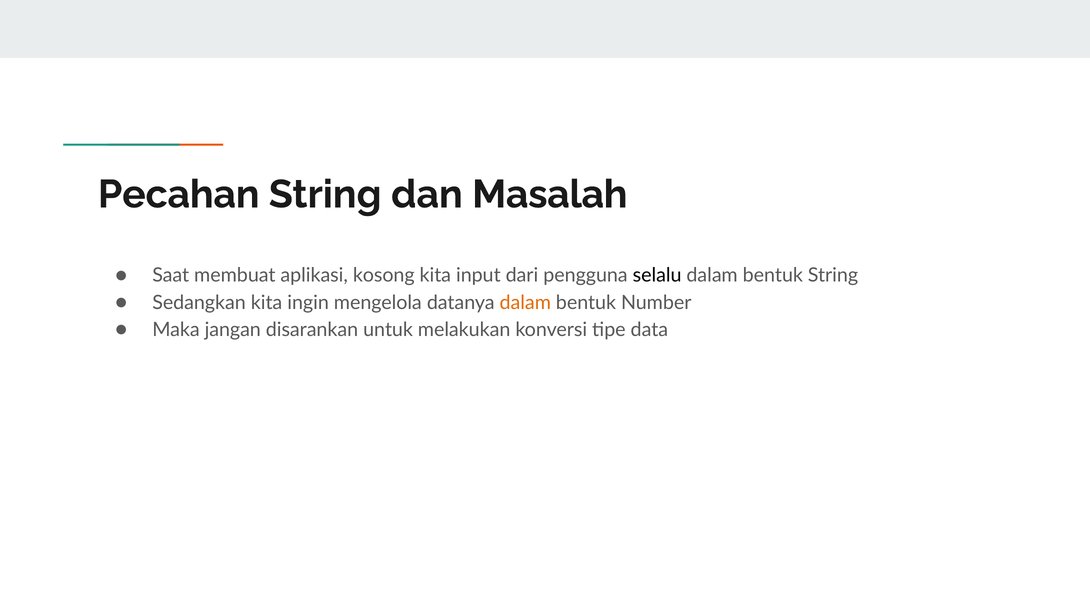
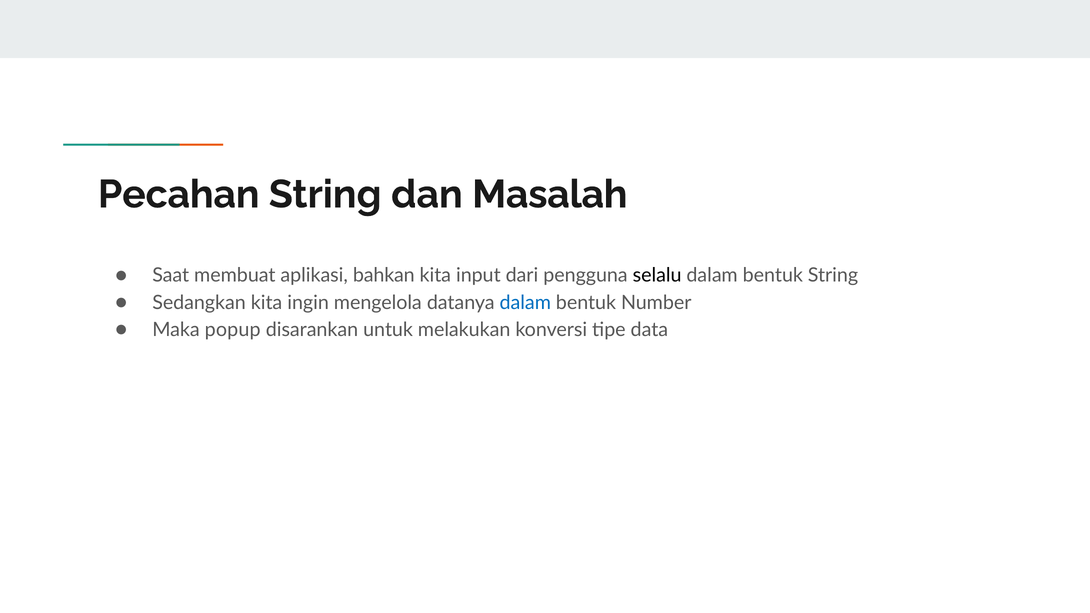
kosong: kosong -> bahkan
dalam at (525, 303) colour: orange -> blue
jangan: jangan -> popup
